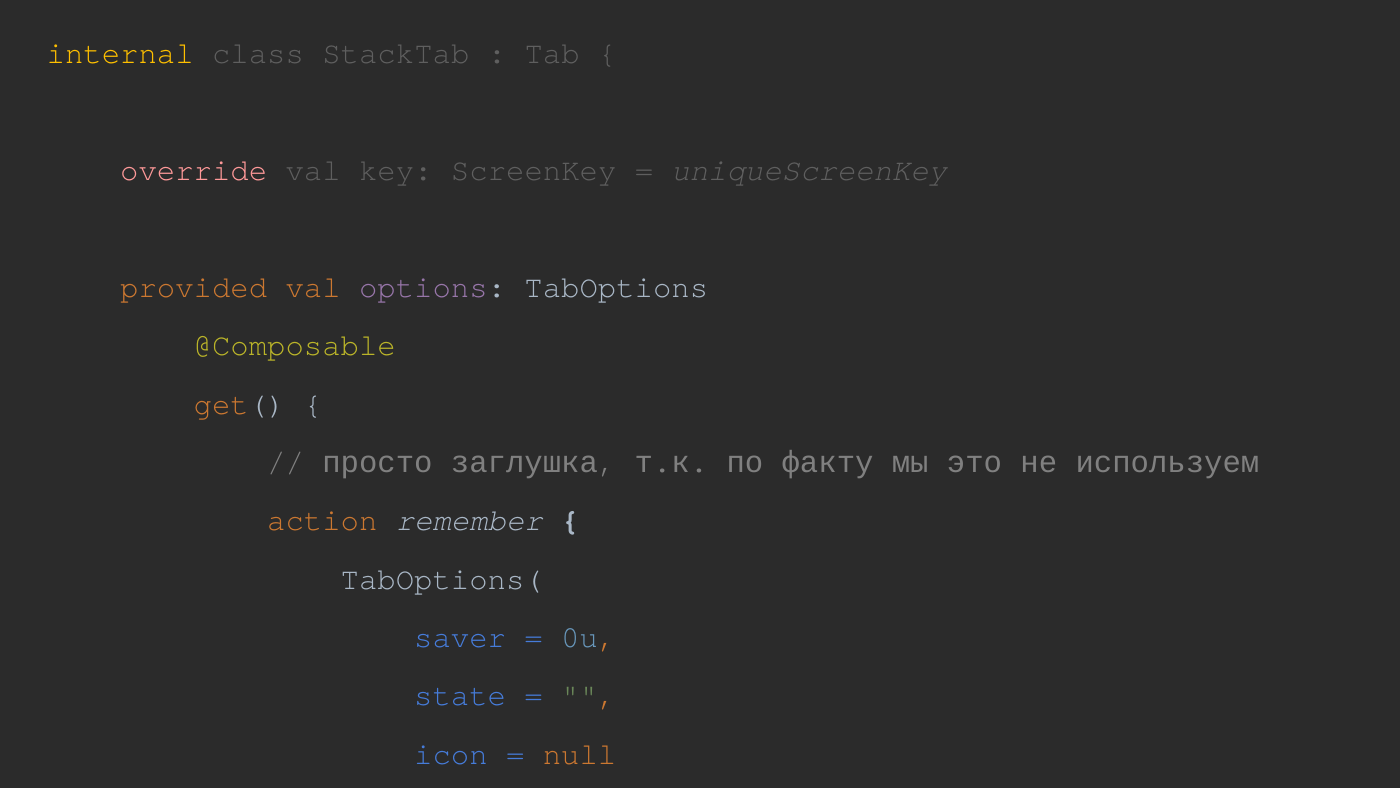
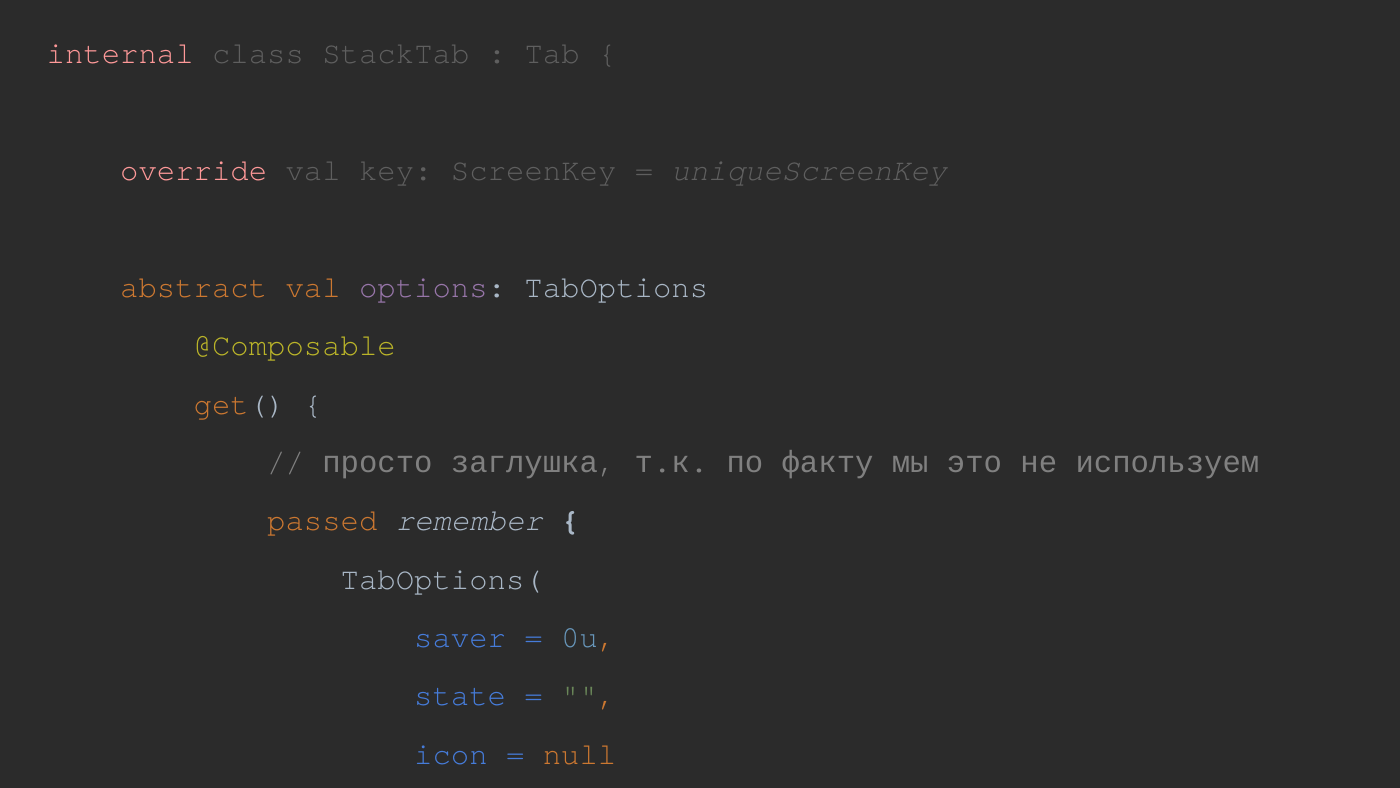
internal colour: yellow -> pink
provided: provided -> abstract
action: action -> passed
